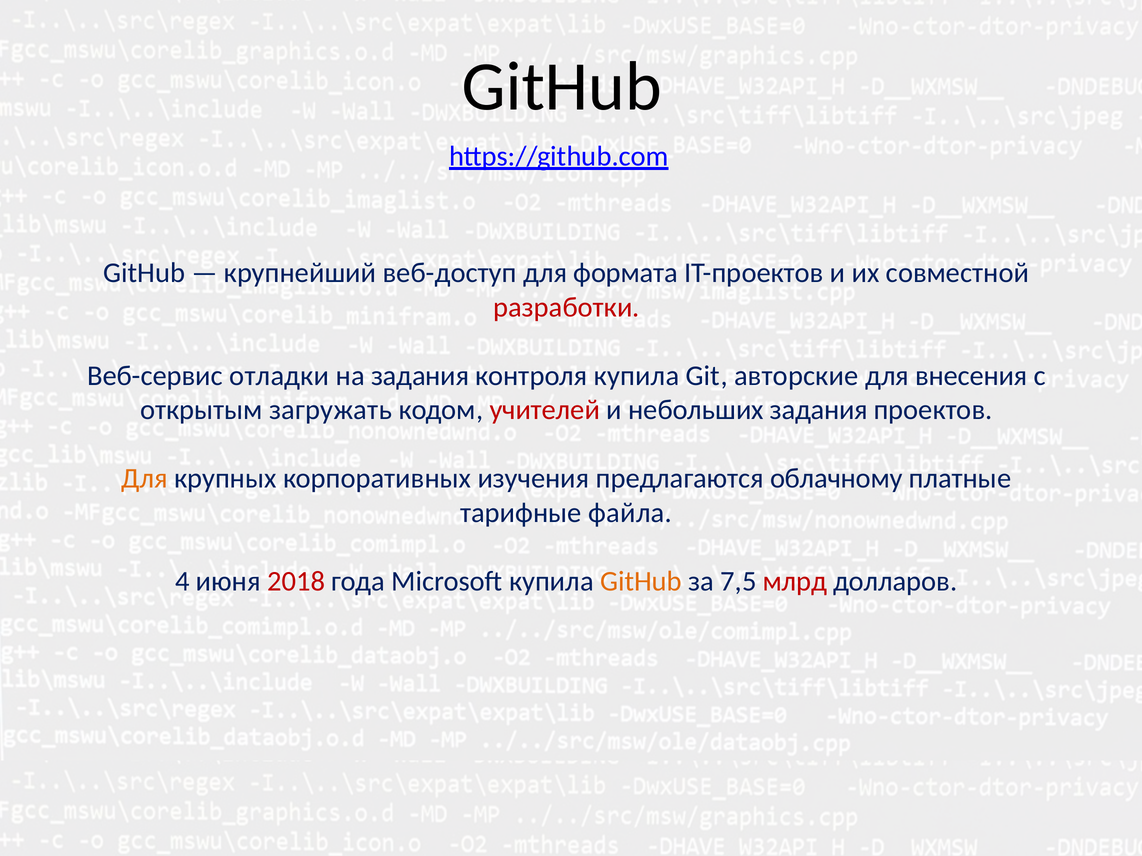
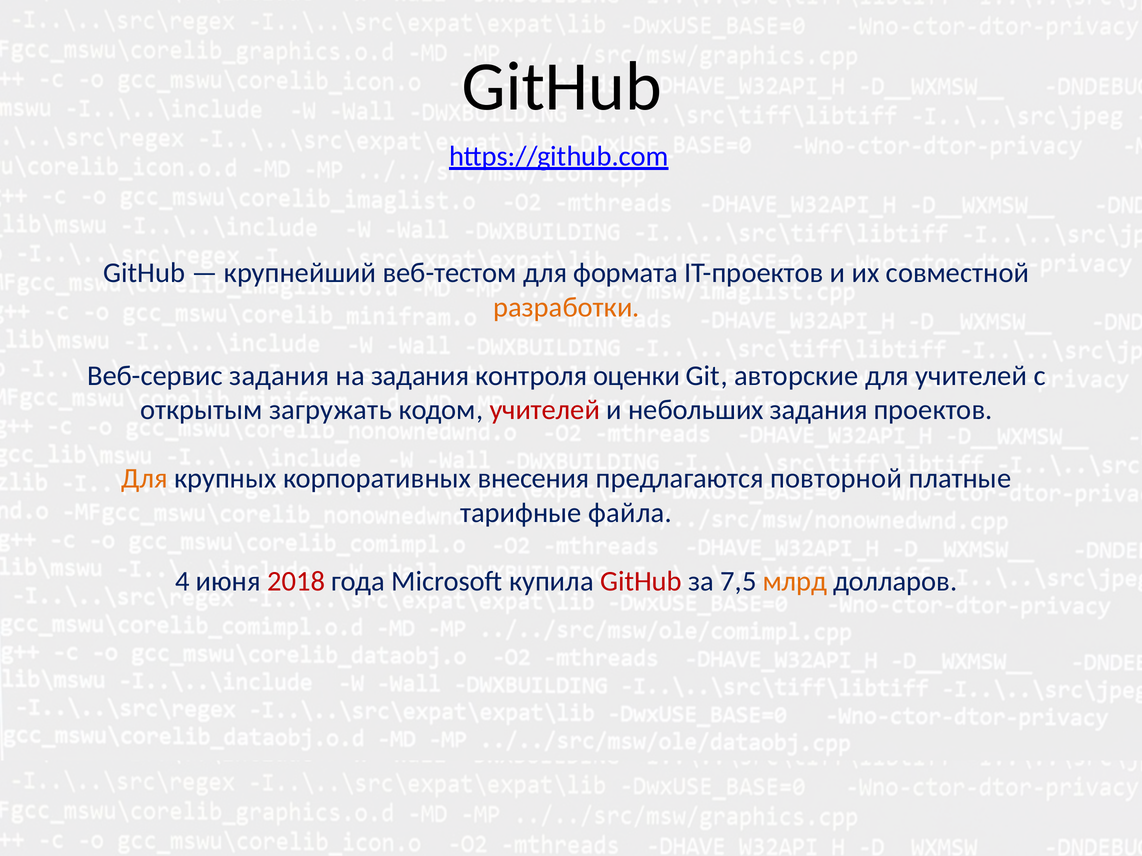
веб-доступ: веб-доступ -> веб-тестом
разработки colour: red -> orange
Веб-сервис отладки: отладки -> задания
контроля купила: купила -> оценки
для внесения: внесения -> учителей
изучения: изучения -> внесения
облачному: облачному -> повторной
GitHub at (641, 581) colour: orange -> red
млрд colour: red -> orange
